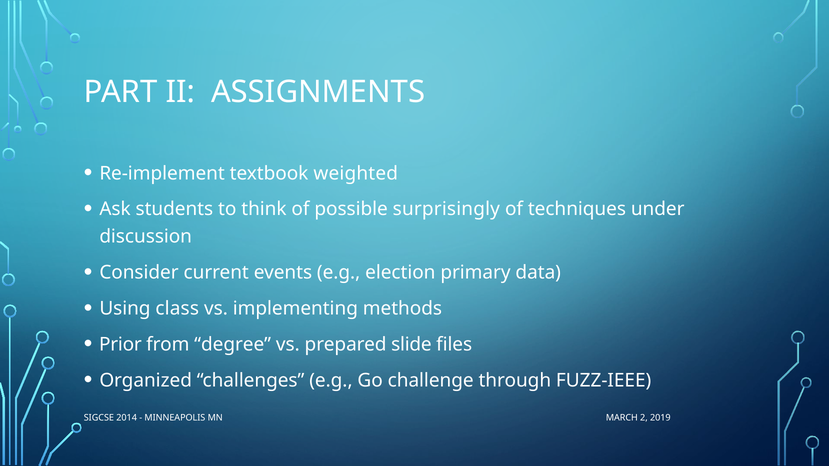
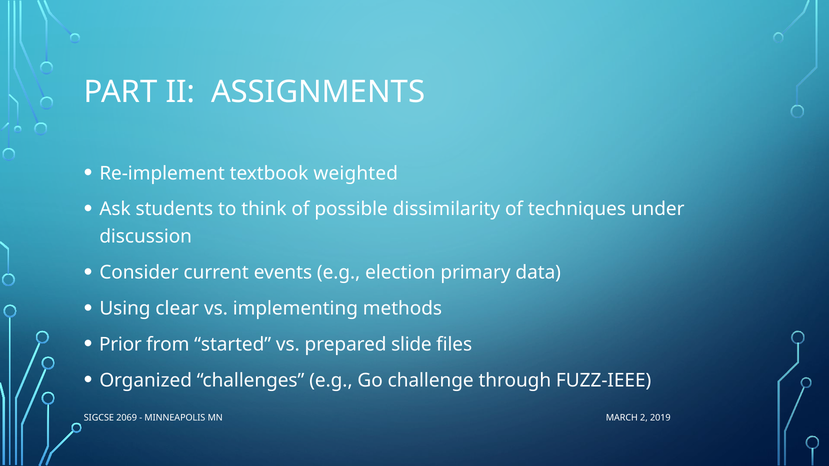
surprisingly: surprisingly -> dissimilarity
class: class -> clear
degree: degree -> started
2014: 2014 -> 2069
